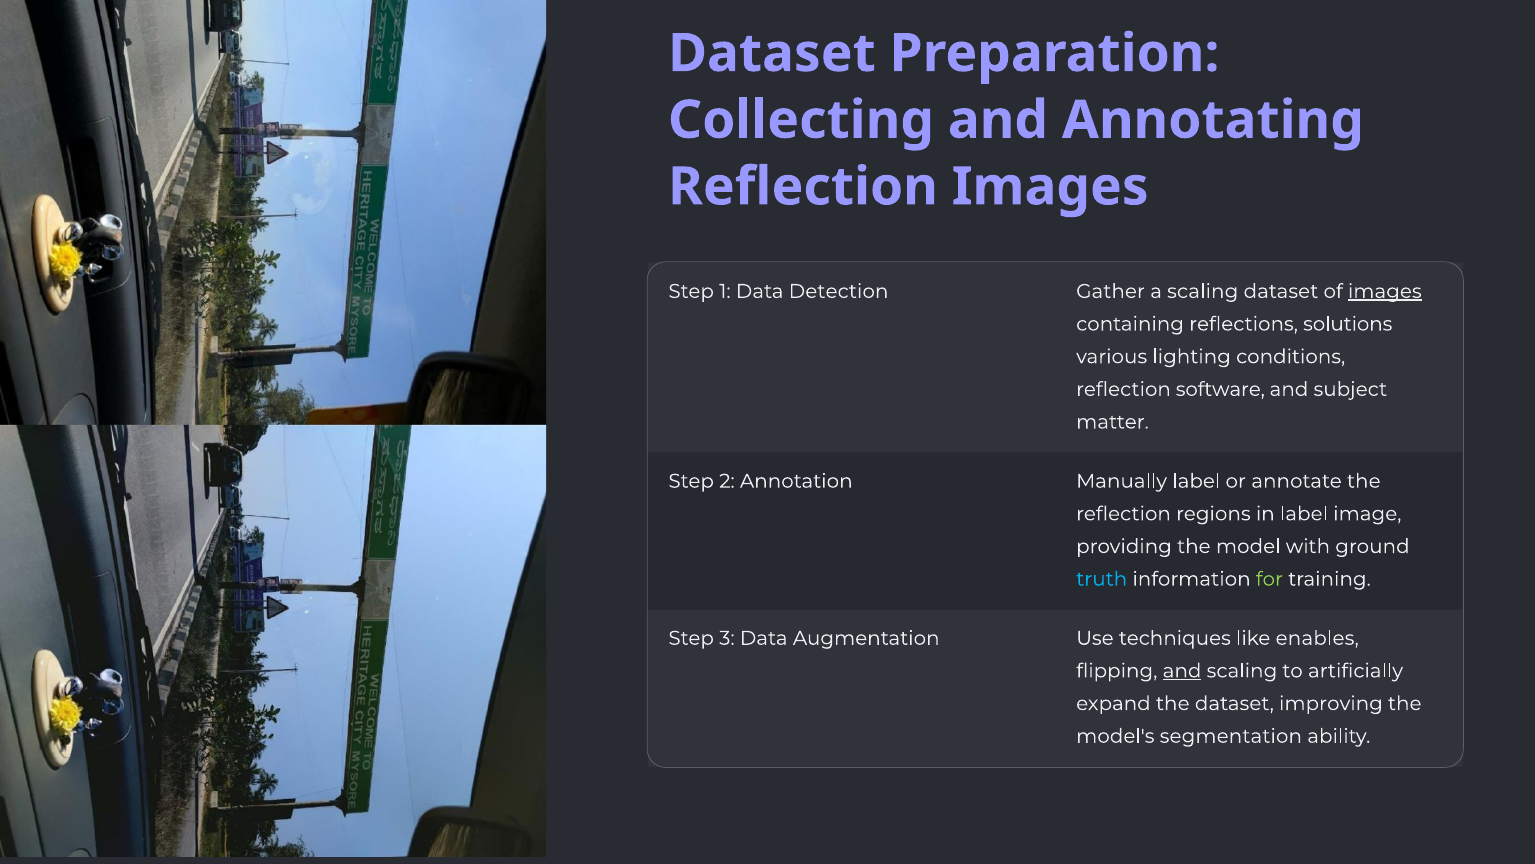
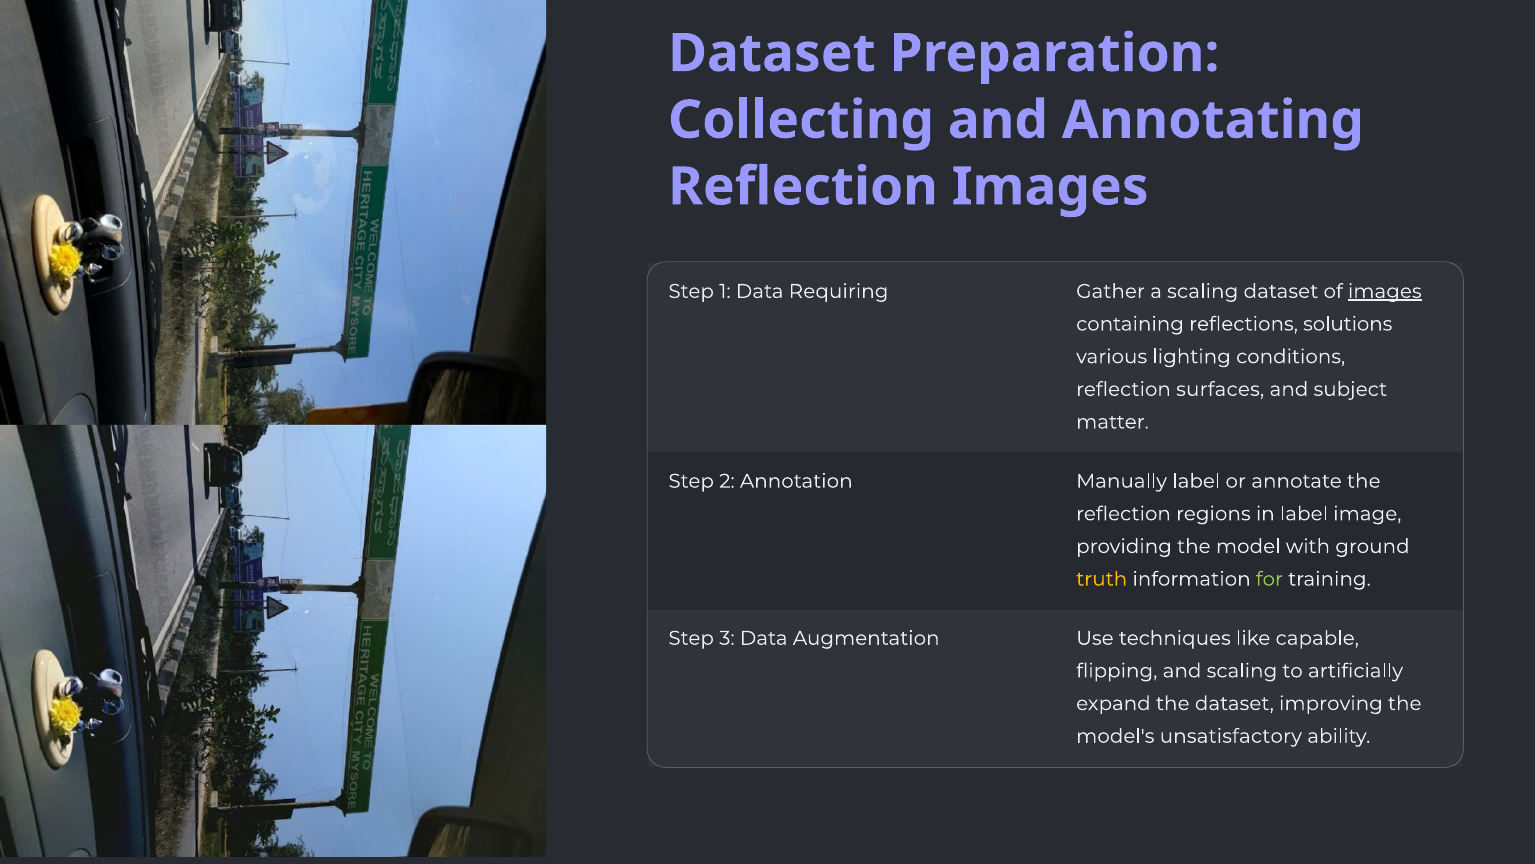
Detection: Detection -> Requiring
software: software -> surfaces
truth colour: light blue -> yellow
enables: enables -> capable
and at (1182, 670) underline: present -> none
segmentation: segmentation -> unsatisfactory
